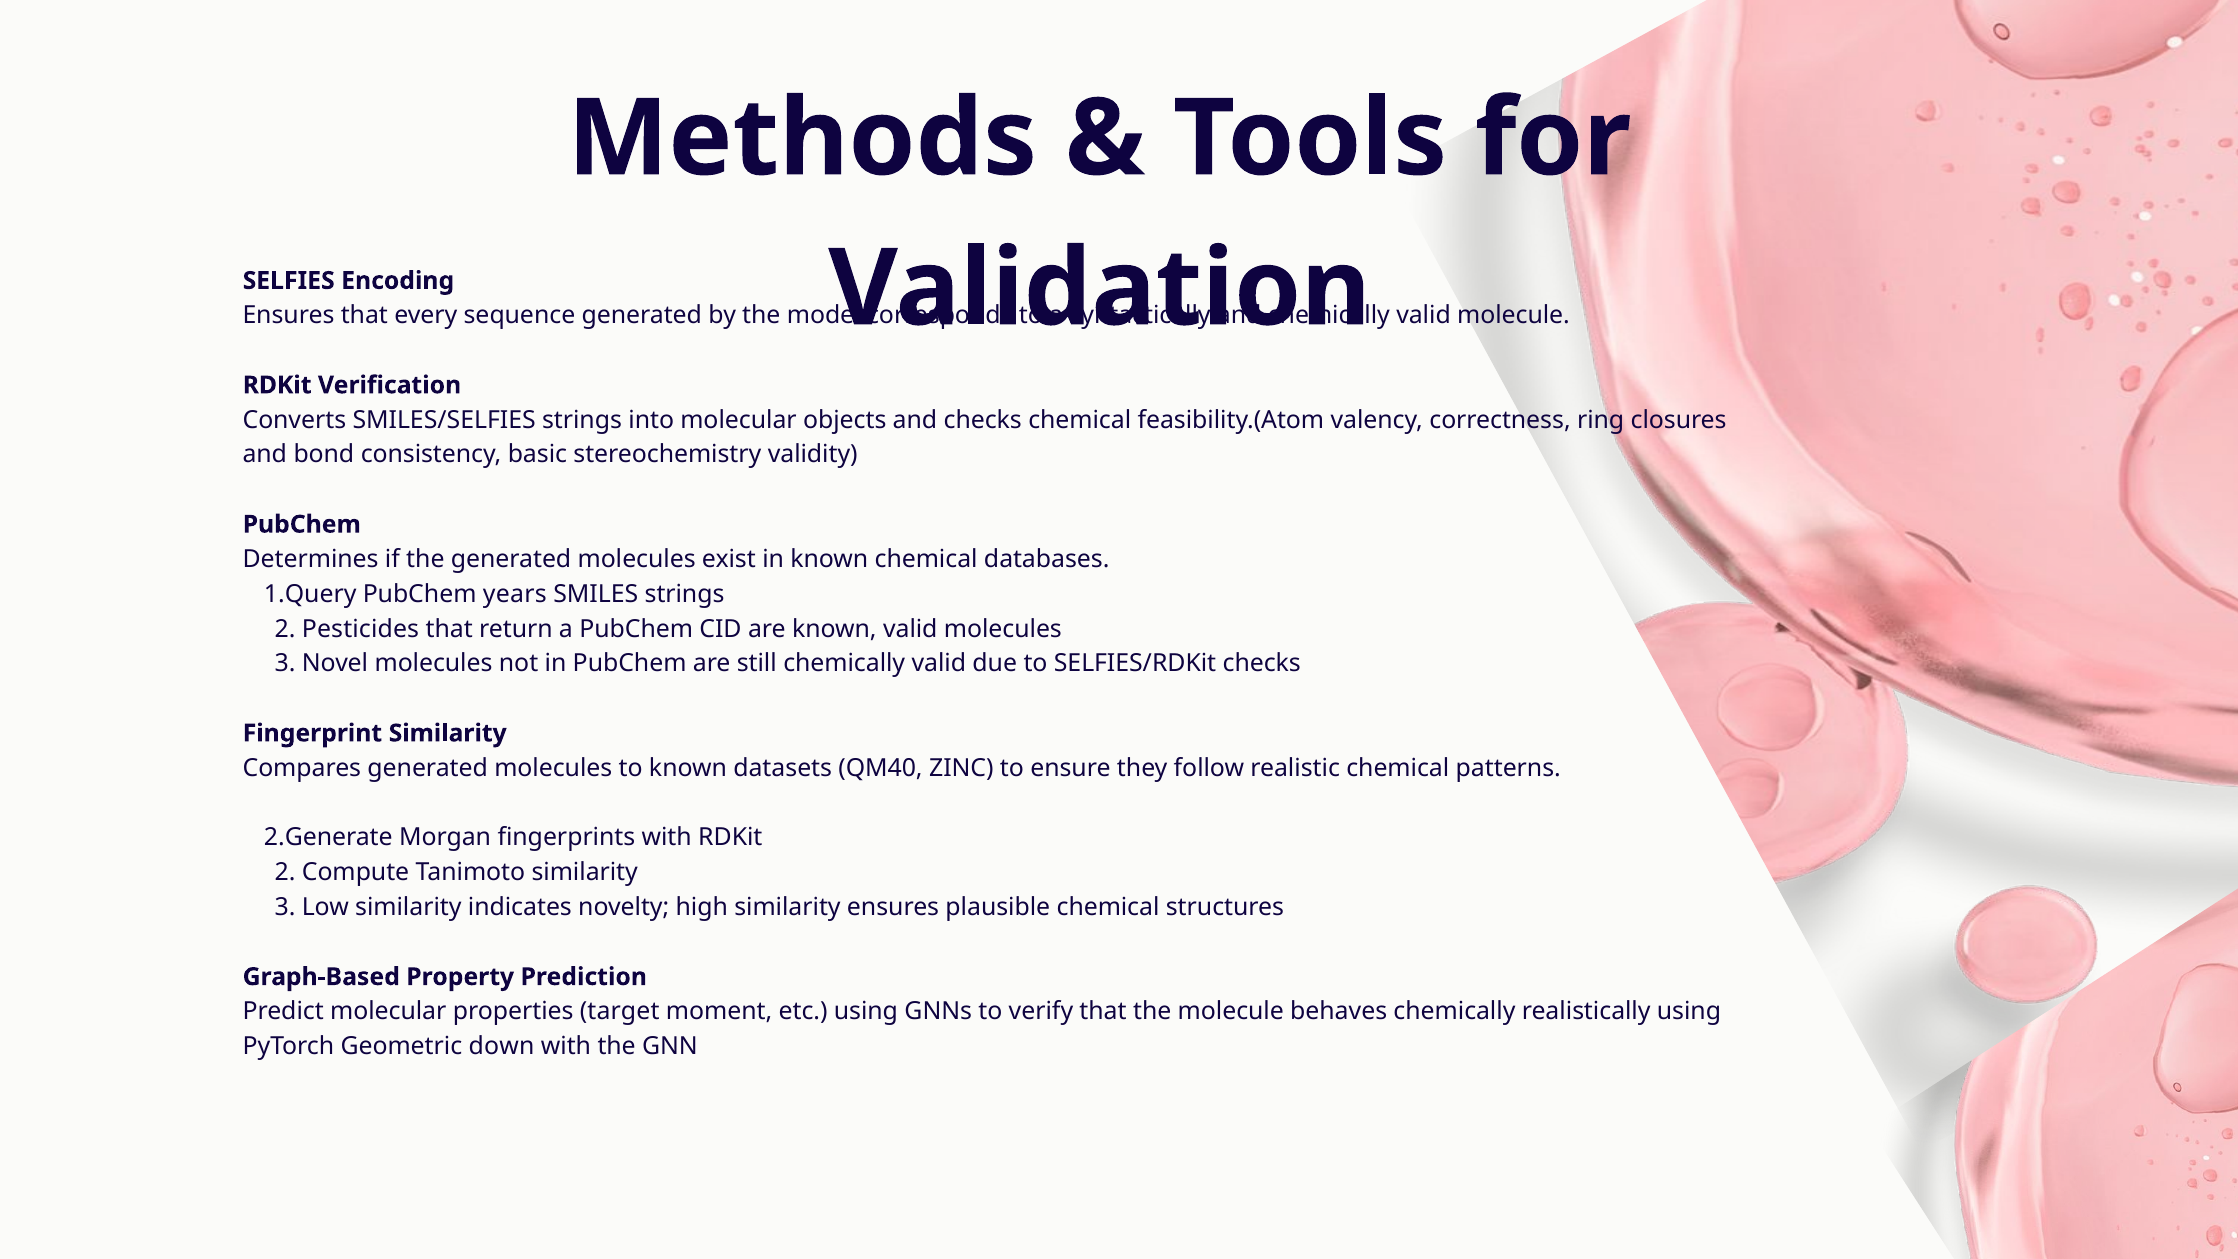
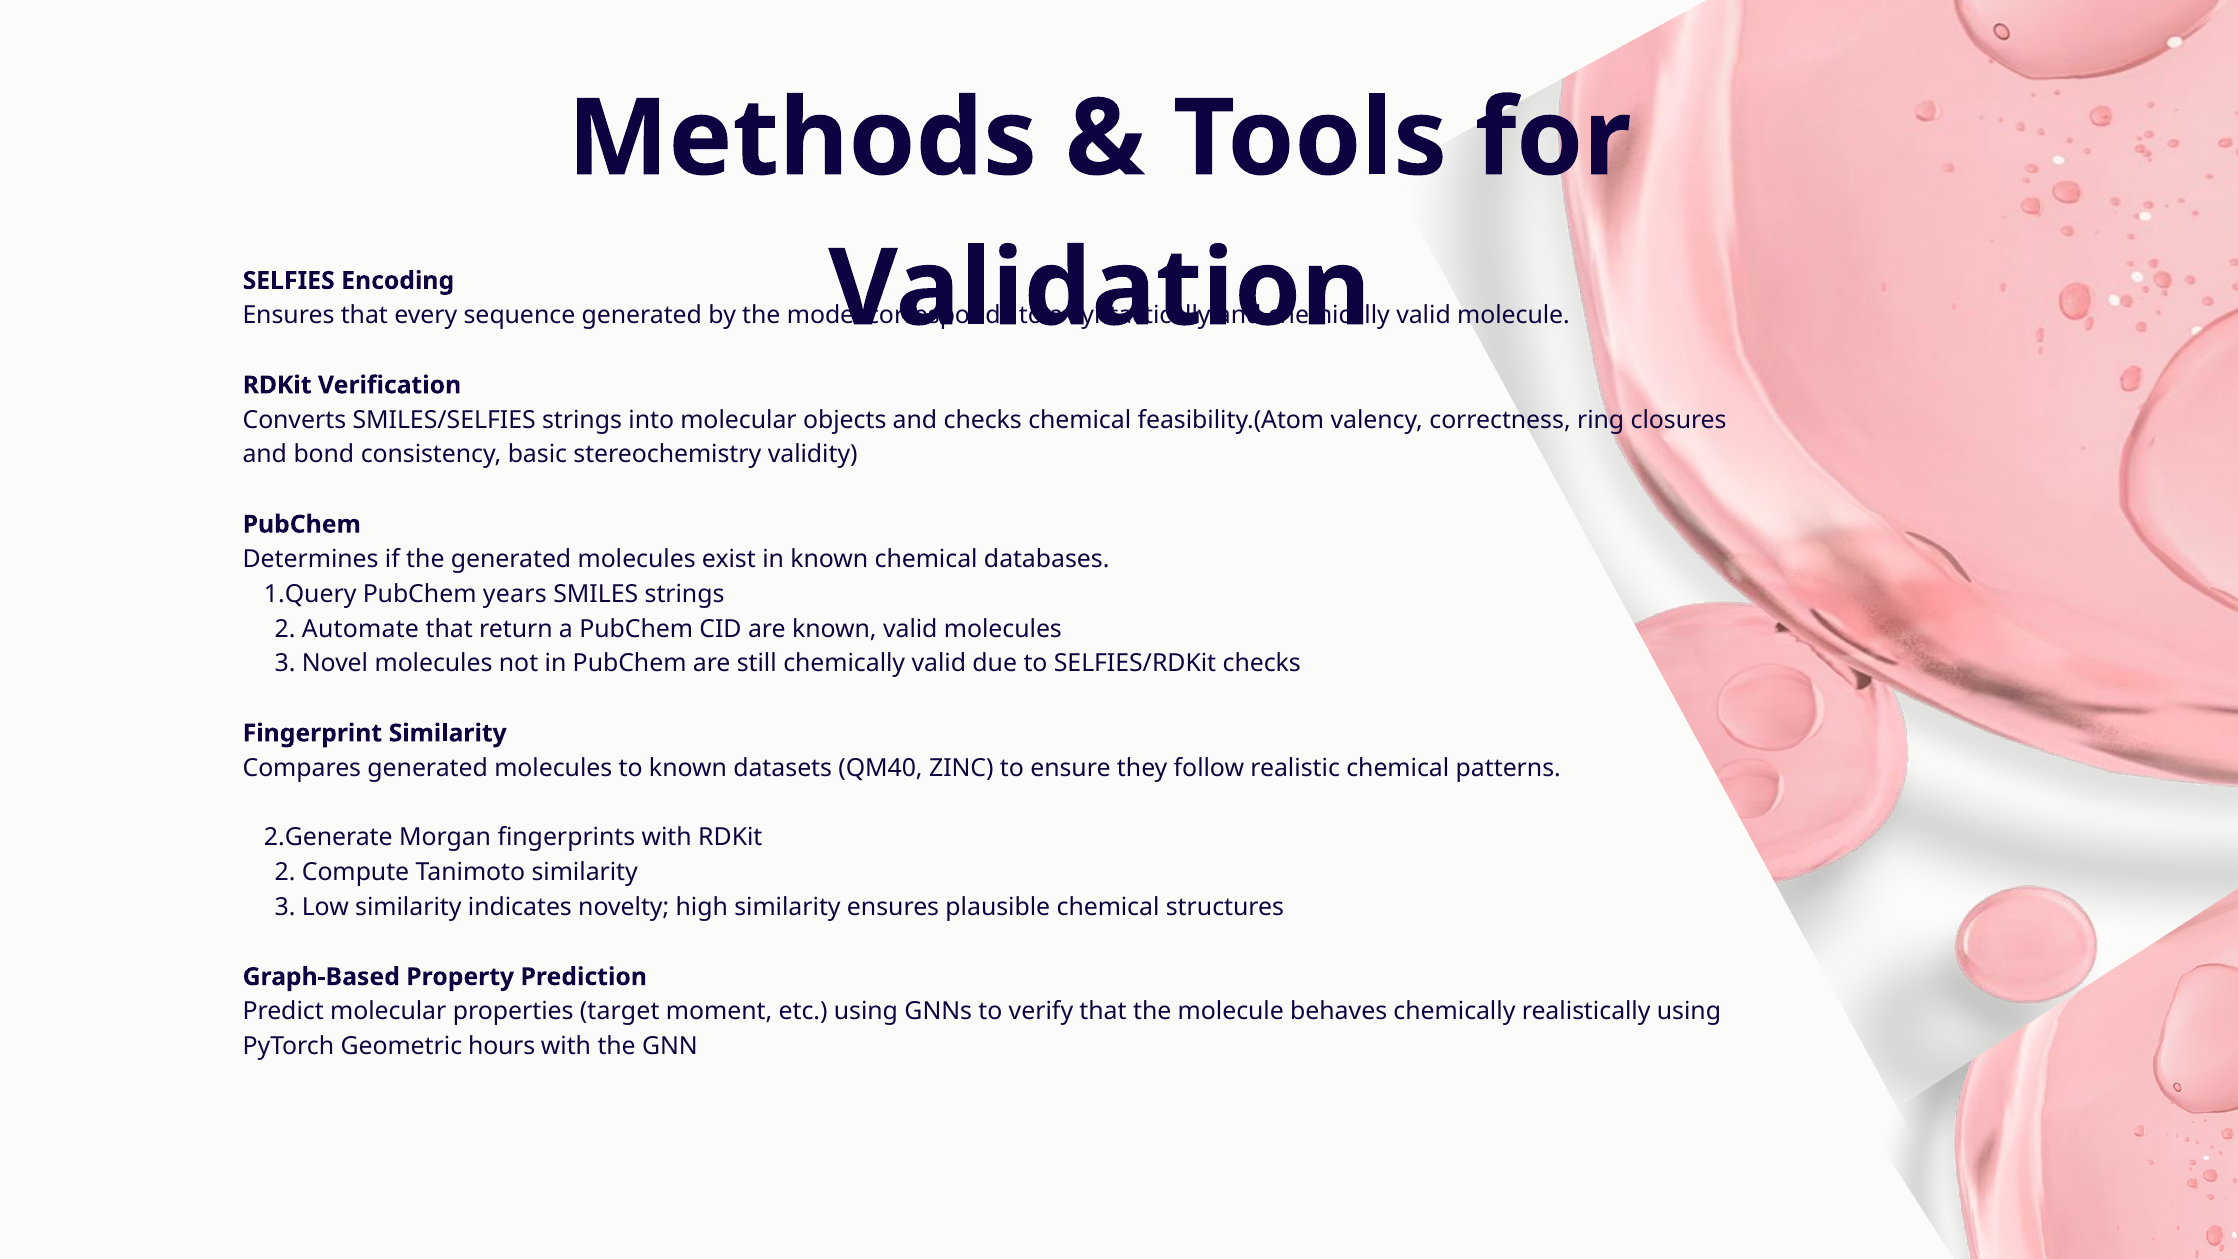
Pesticides: Pesticides -> Automate
down: down -> hours
